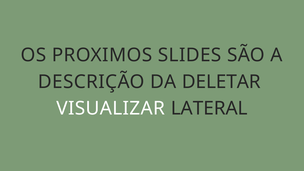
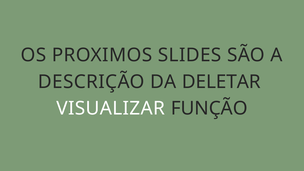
LATERAL: LATERAL -> FUNÇÃO
